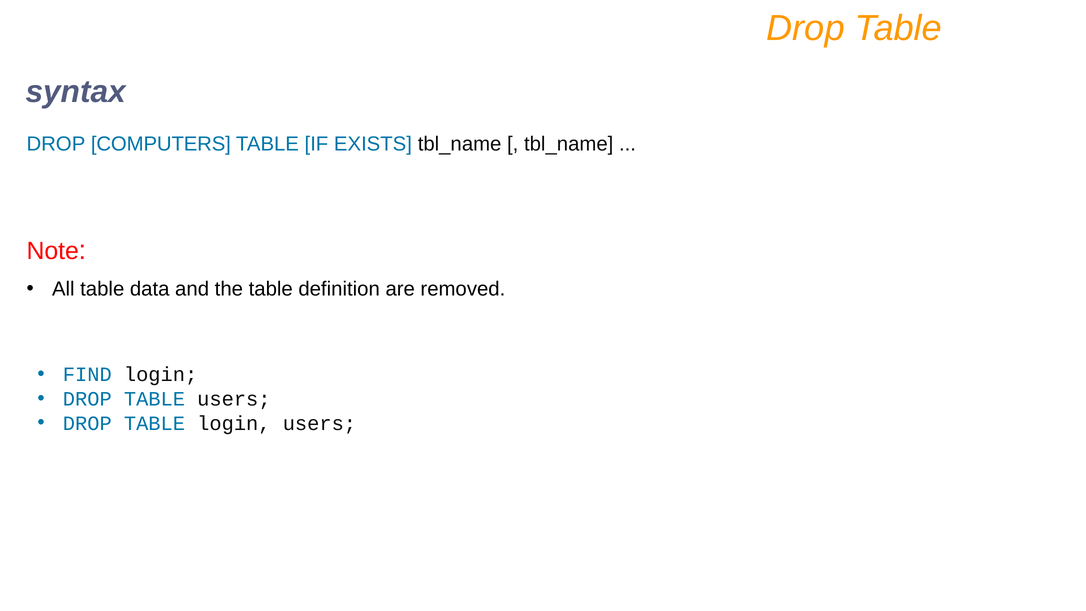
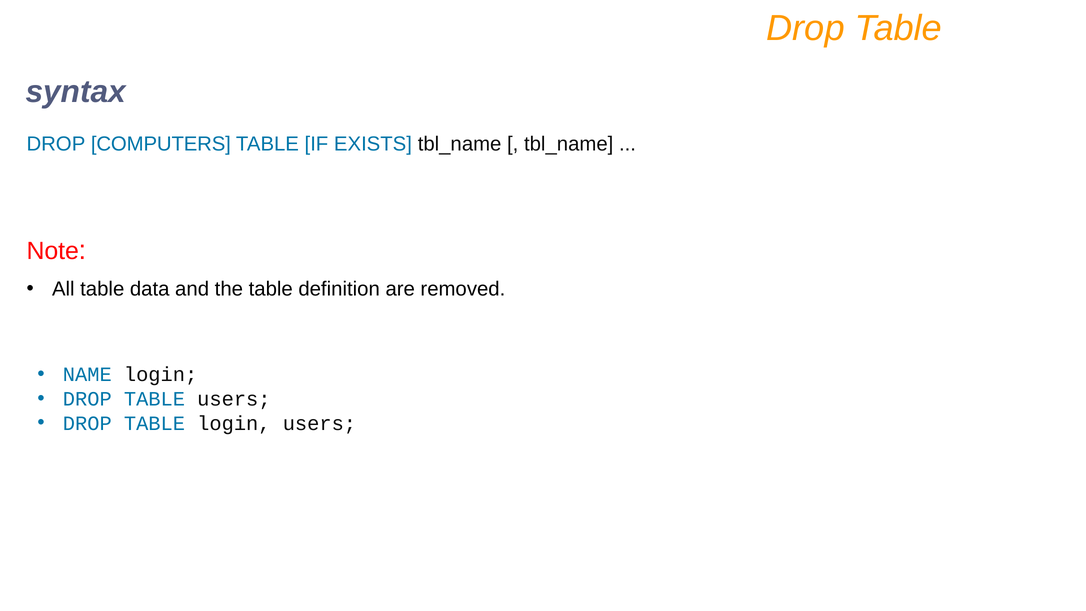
FIND: FIND -> NAME
